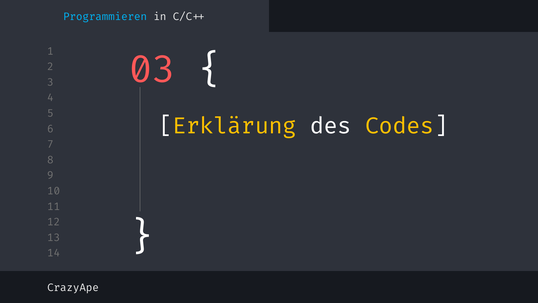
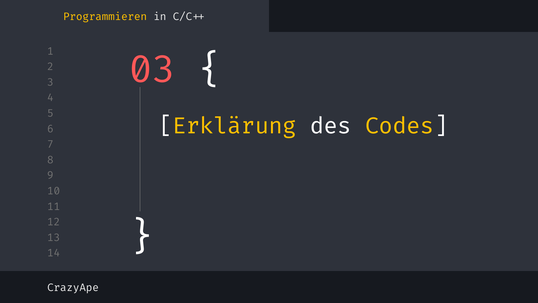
Programmieren colour: light blue -> yellow
